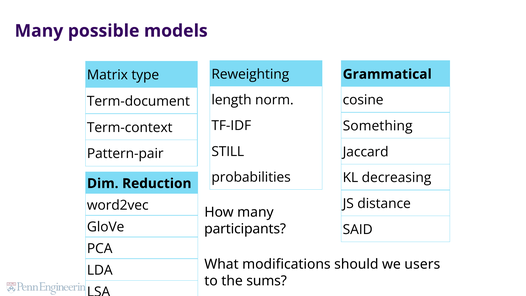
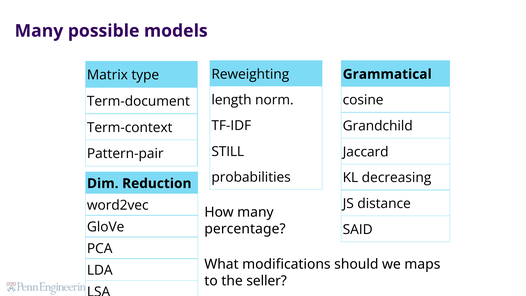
Something: Something -> Grandchild
participants: participants -> percentage
users: users -> maps
sums: sums -> seller
